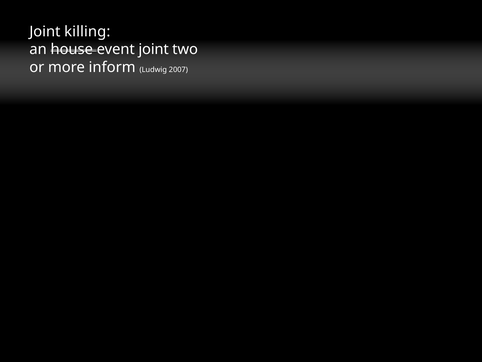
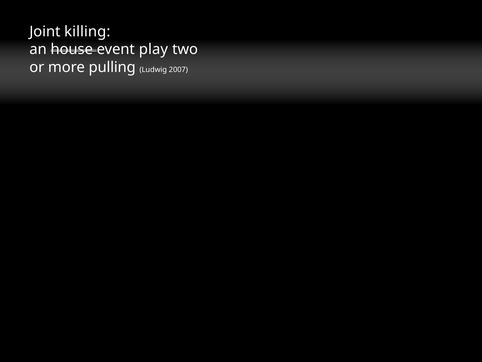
event joint: joint -> play
inform: inform -> pulling
